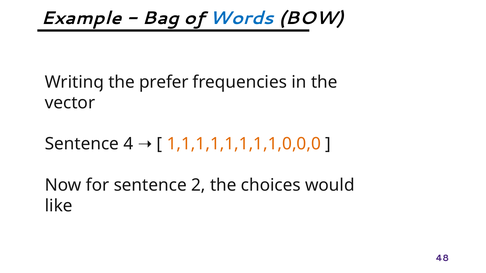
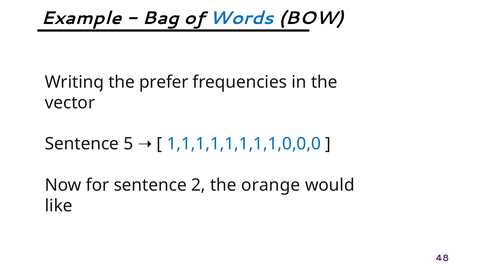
4: 4 -> 5
1,1,1,1,1,1,1,1,0,0,0 colour: orange -> blue
choices: choices -> orange
